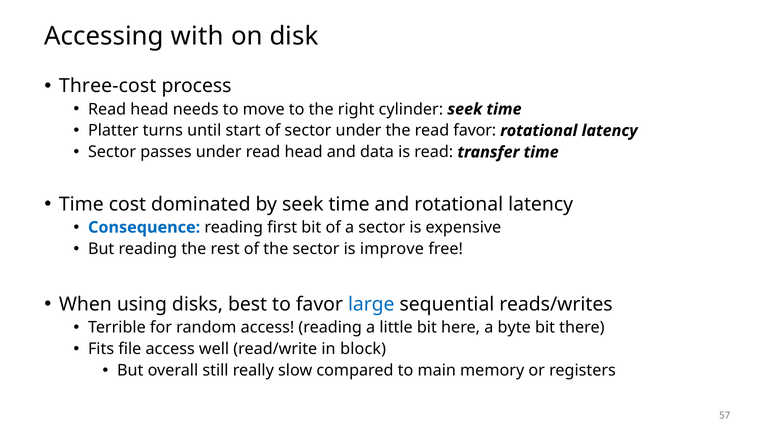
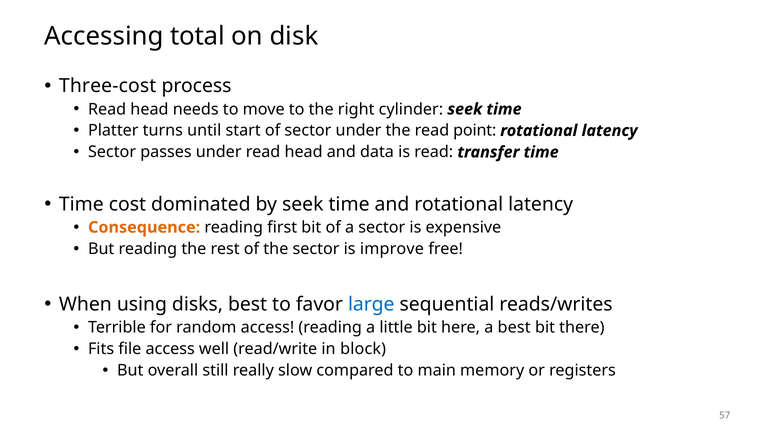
with: with -> total
read favor: favor -> point
Consequence colour: blue -> orange
a byte: byte -> best
